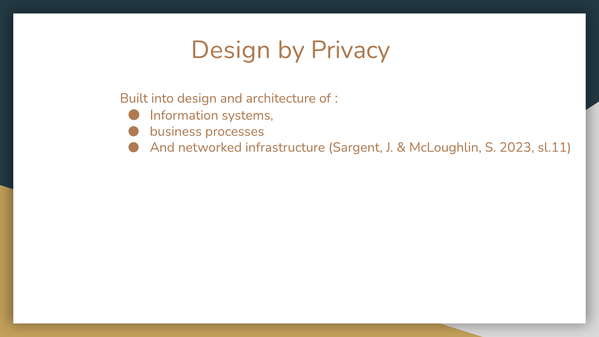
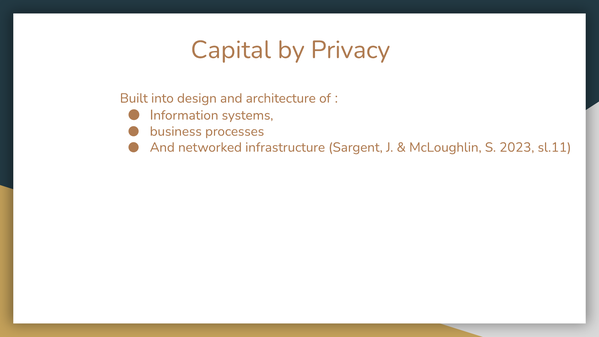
Design at (231, 50): Design -> Capital
